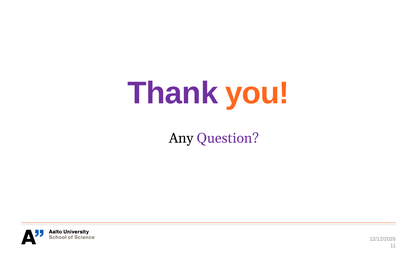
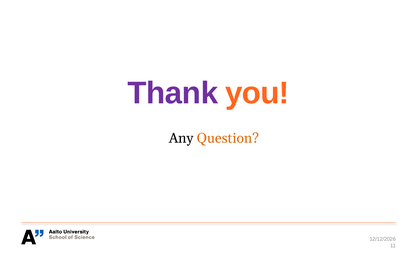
Question colour: purple -> orange
